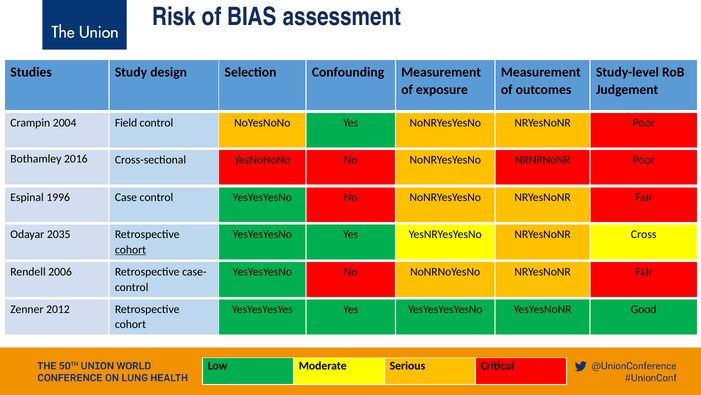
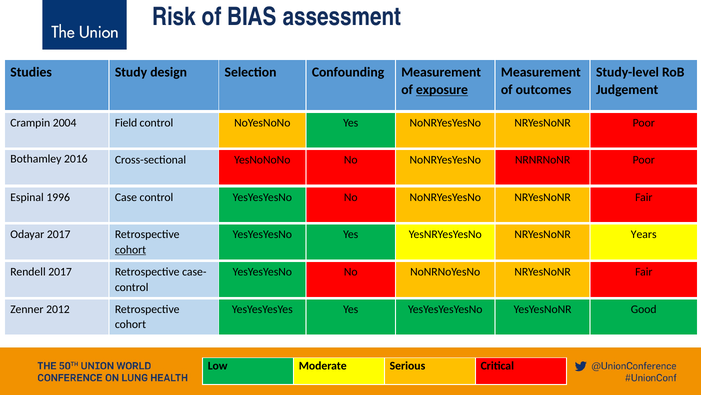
exposure underline: none -> present
Odayar 2035: 2035 -> 2017
Cross: Cross -> Years
Rendell 2006: 2006 -> 2017
